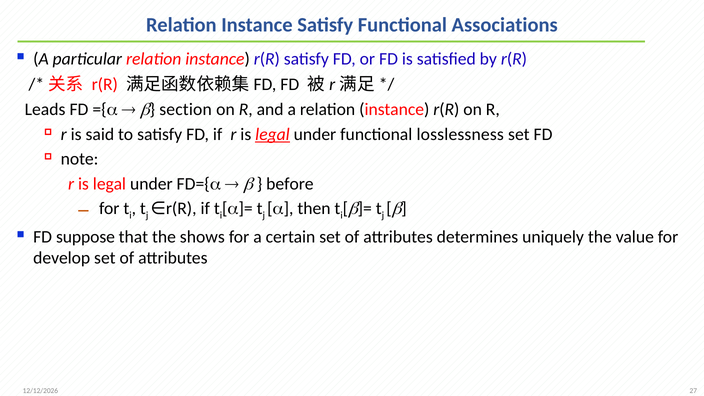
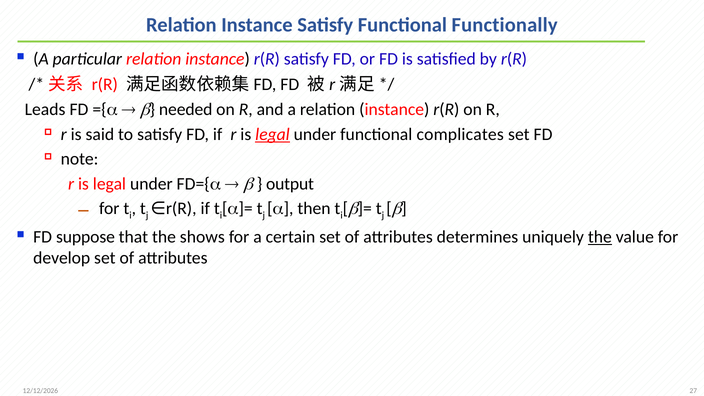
Associations: Associations -> Functionally
section: section -> needed
losslessness: losslessness -> complicates
before: before -> output
the at (600, 237) underline: none -> present
